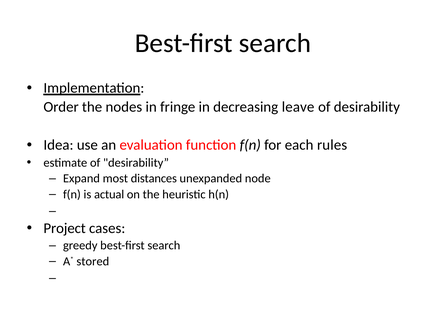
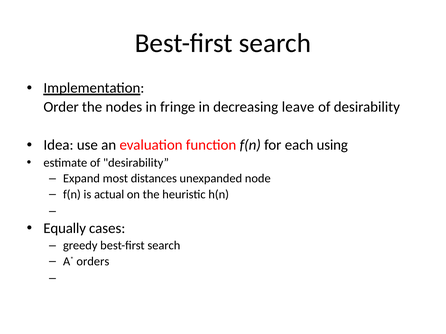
rules: rules -> using
Project: Project -> Equally
stored: stored -> orders
